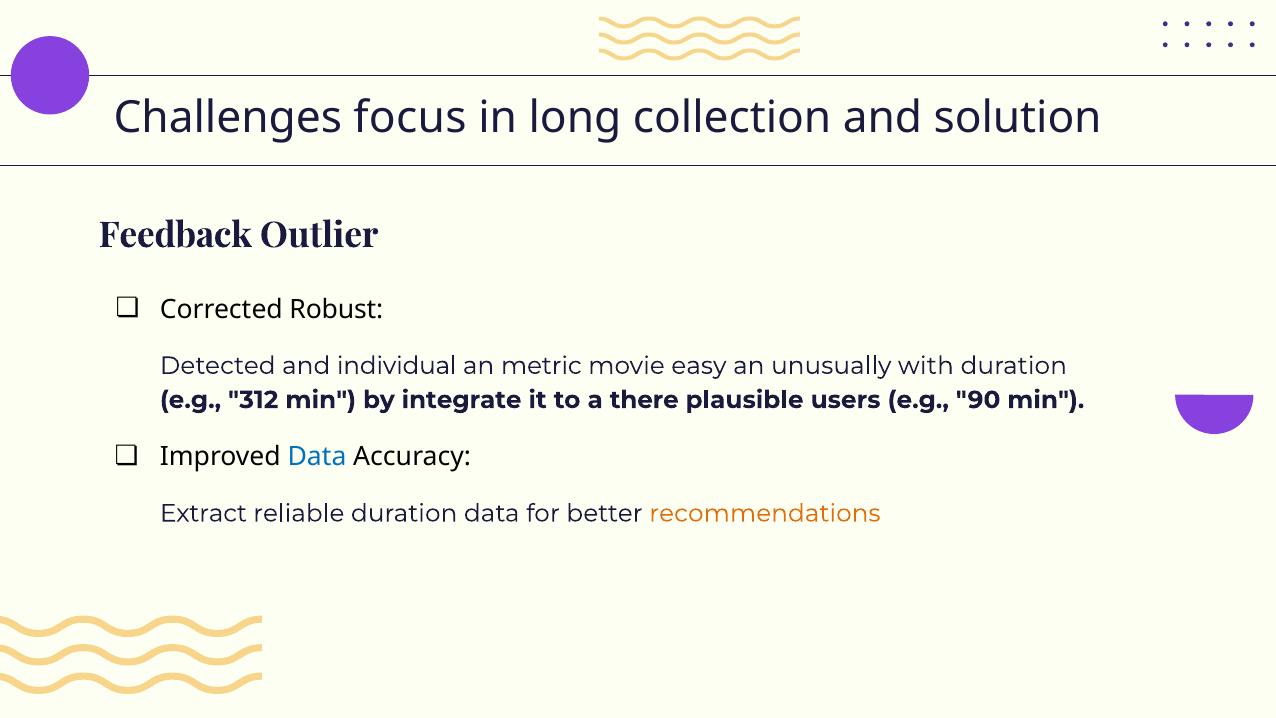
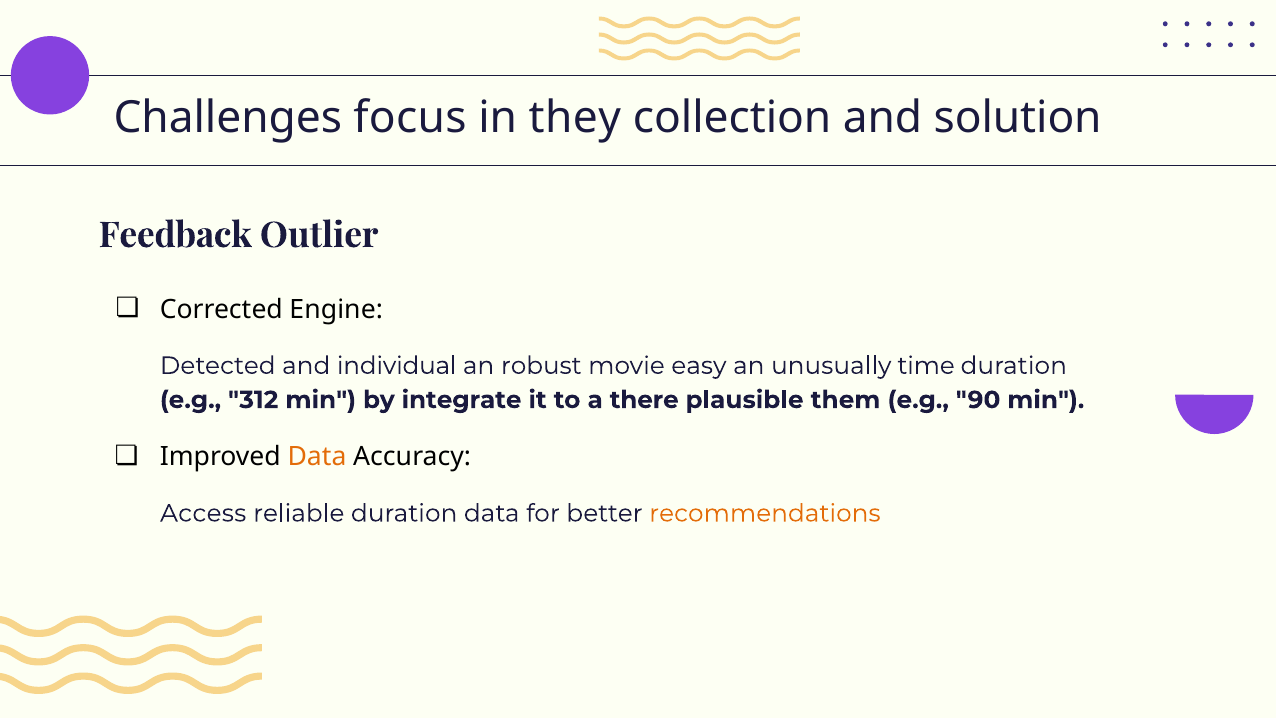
long: long -> they
Robust: Robust -> Engine
metric: metric -> robust
with: with -> time
users: users -> them
Data at (317, 457) colour: blue -> orange
Extract: Extract -> Access
